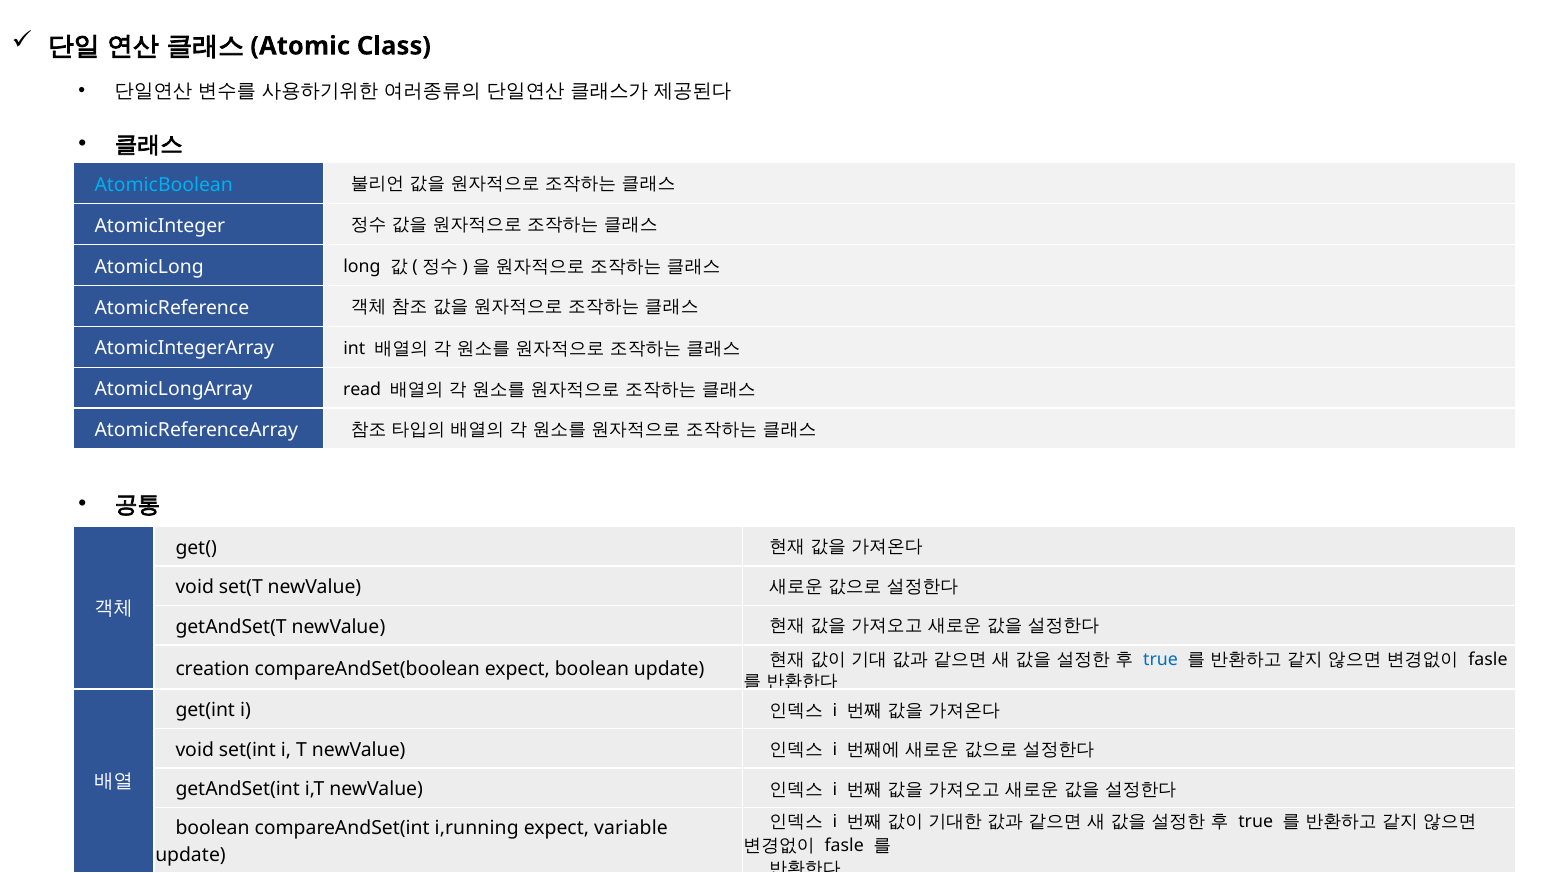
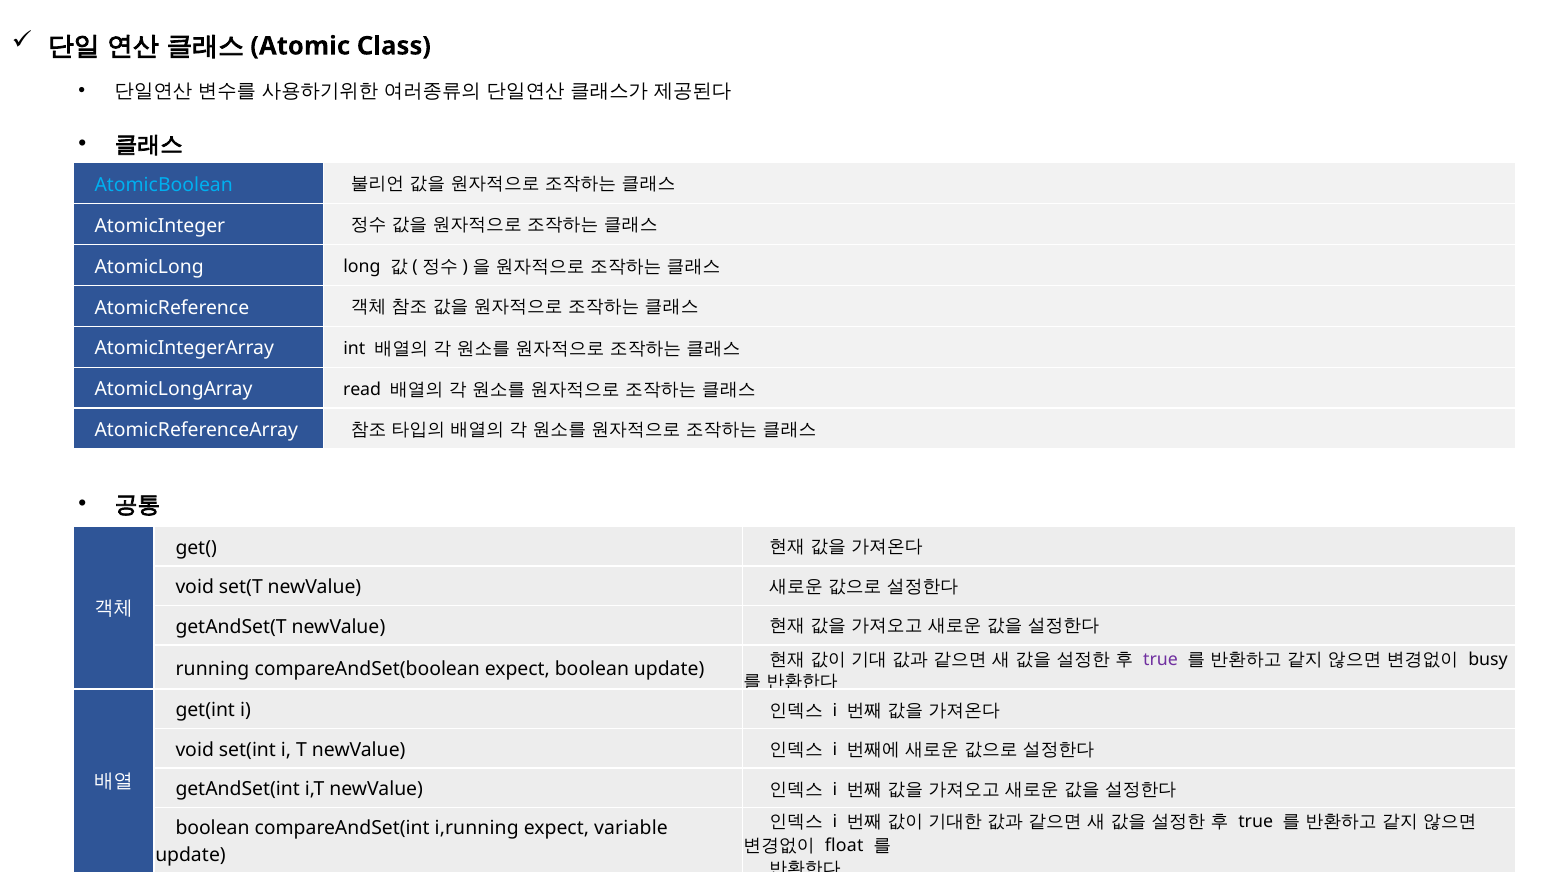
true at (1161, 659) colour: blue -> purple
fasle at (1488, 659): fasle -> busy
creation: creation -> running
fasle at (844, 846): fasle -> float
